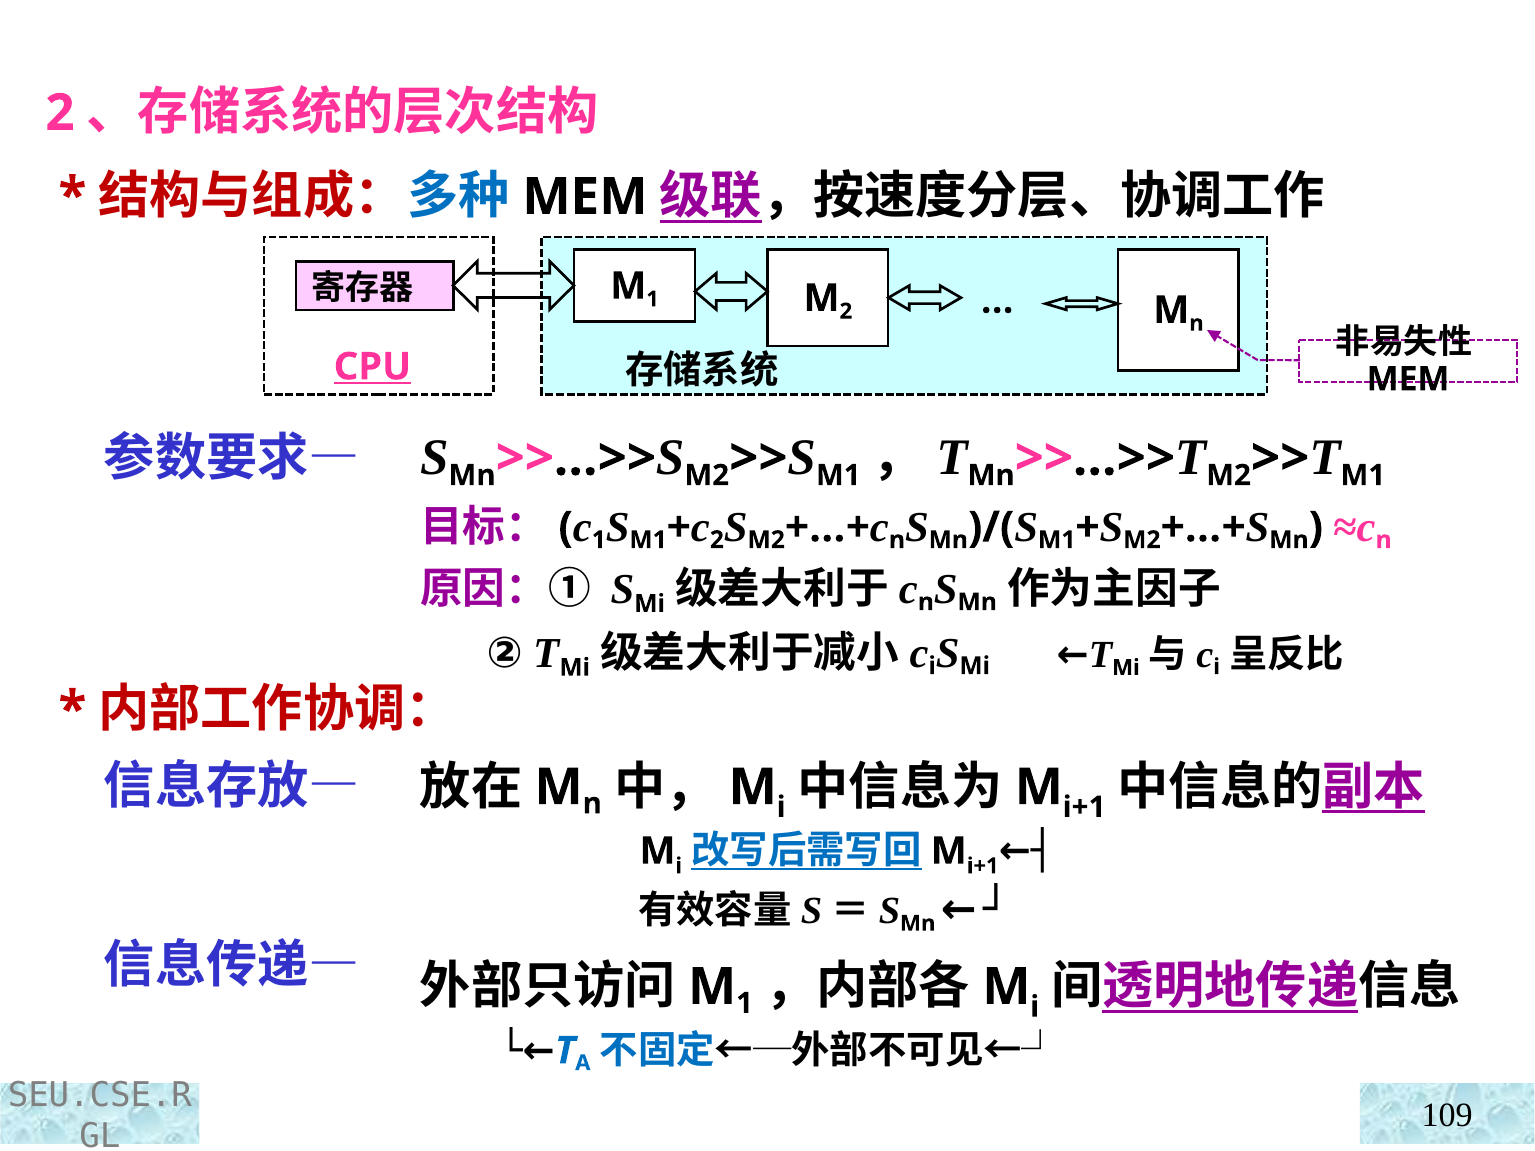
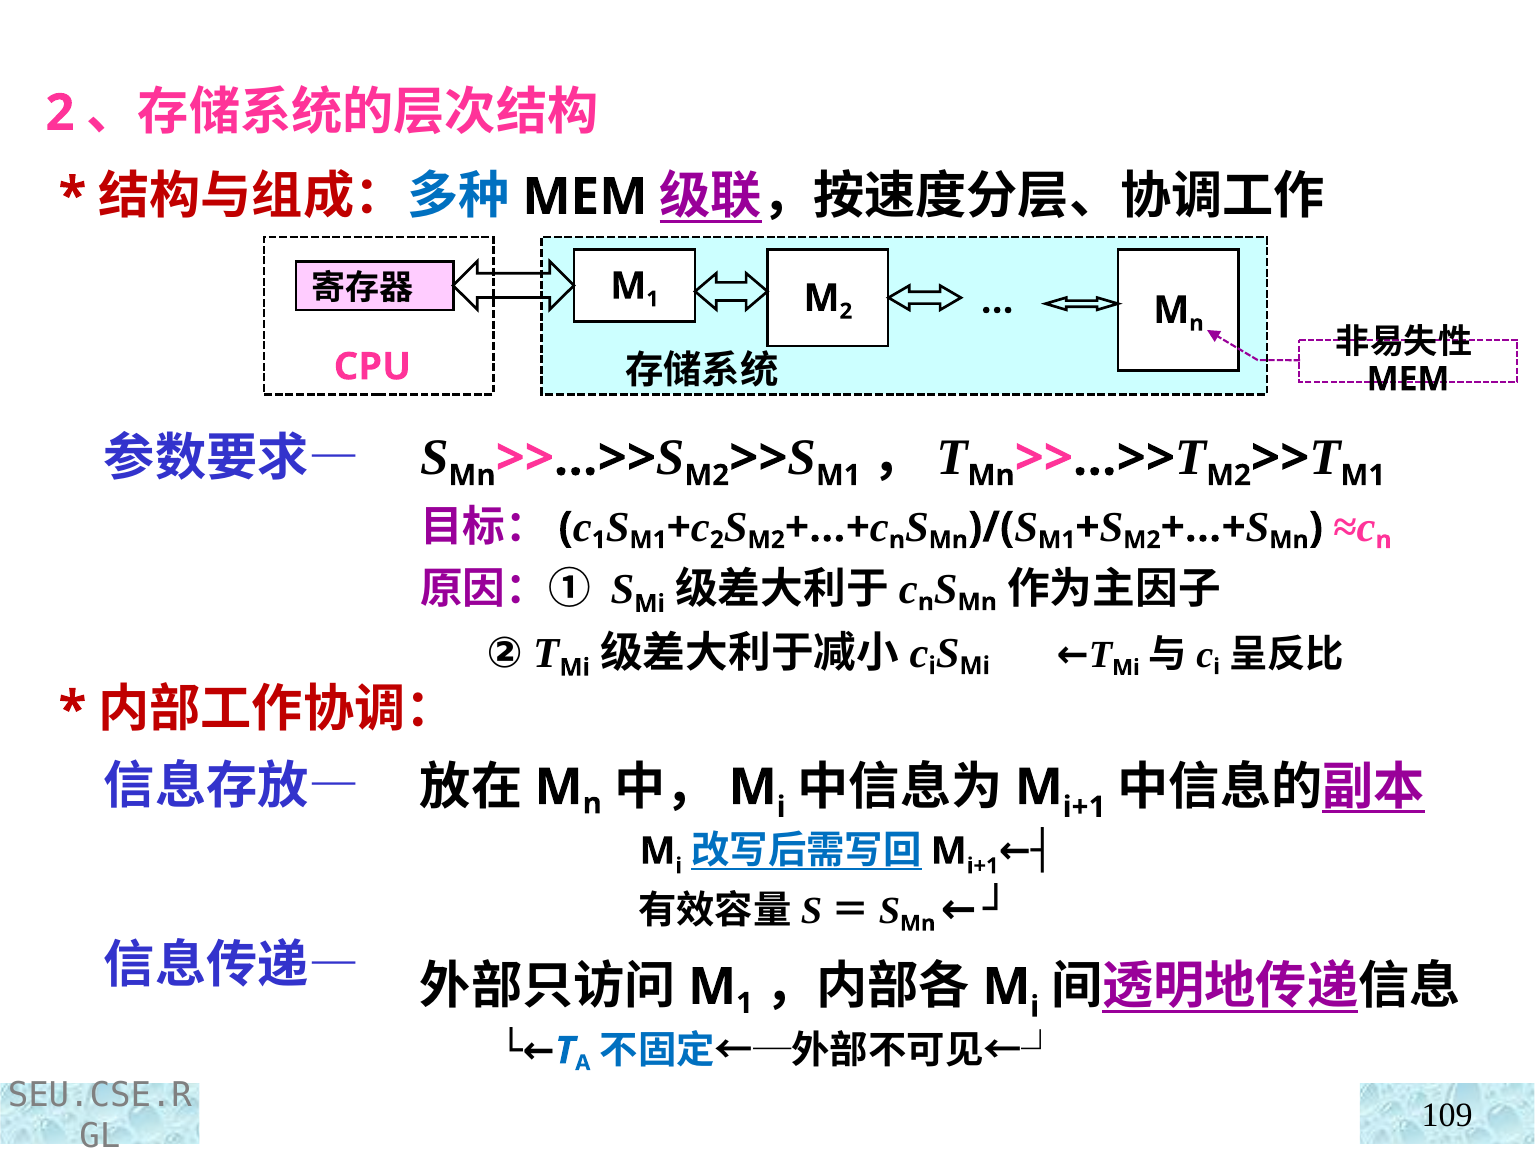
CPU underline: present -> none
